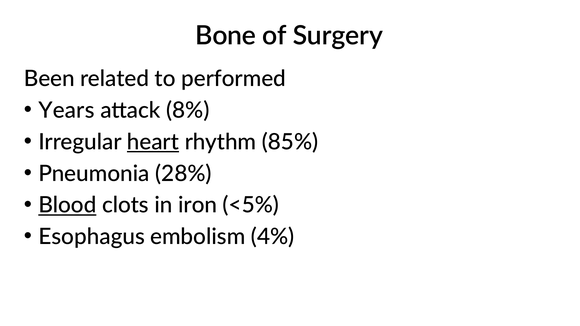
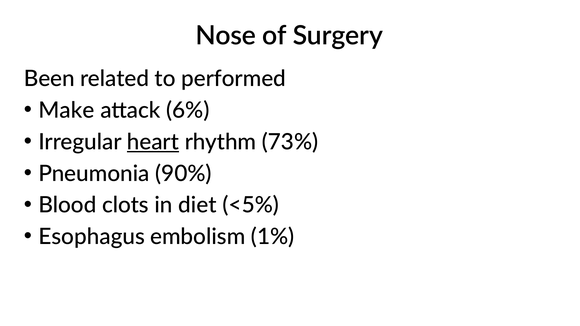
Bone: Bone -> Nose
Years: Years -> Make
8%: 8% -> 6%
85%: 85% -> 73%
28%: 28% -> 90%
Blood underline: present -> none
iron: iron -> diet
4%: 4% -> 1%
